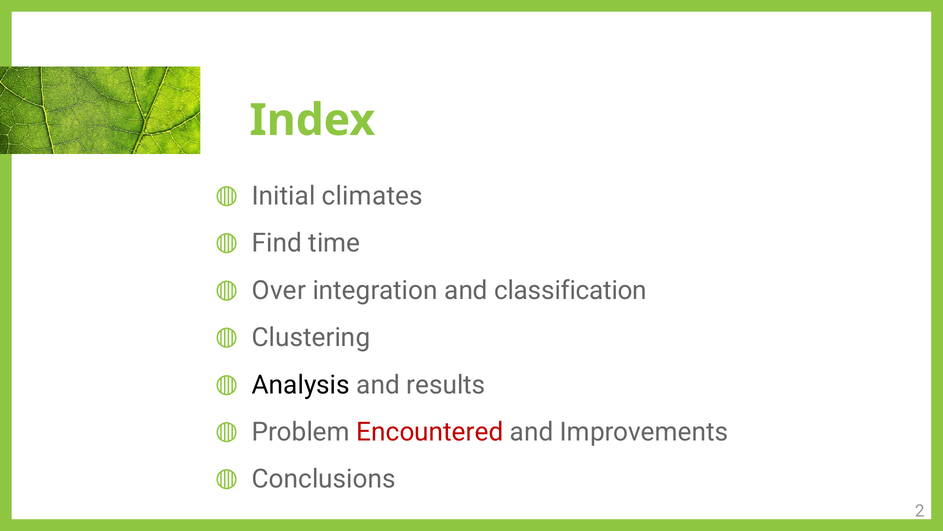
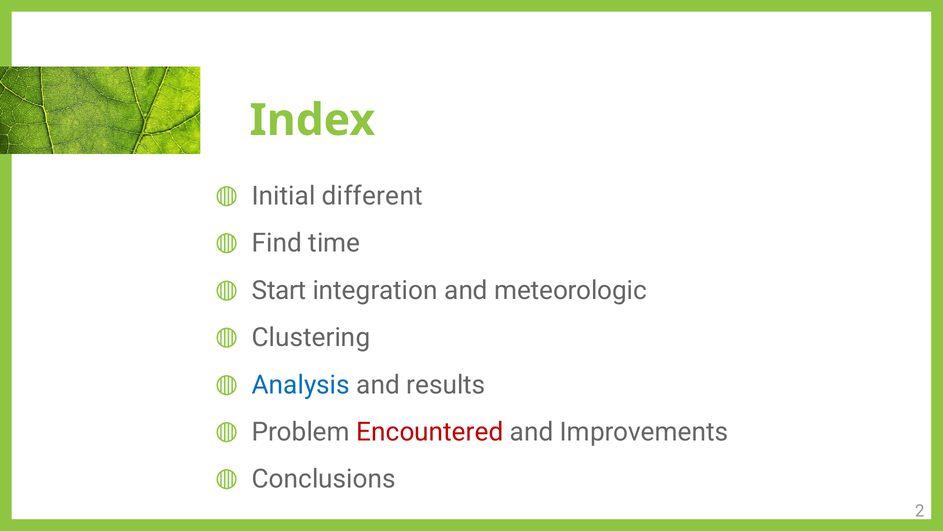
climates: climates -> different
Over: Over -> Start
classification: classification -> meteorologic
Analysis colour: black -> blue
